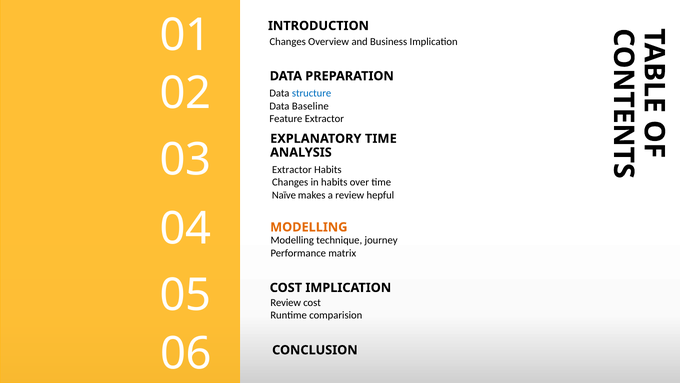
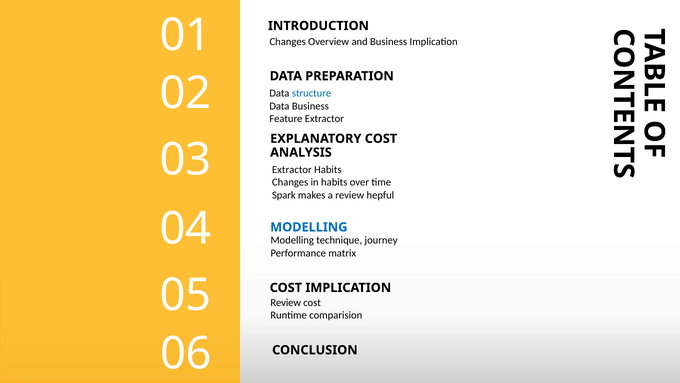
Data Baseline: Baseline -> Business
EXPLANATORY TIME: TIME -> COST
Naïve: Naïve -> Spark
MODELLING at (309, 227) colour: orange -> blue
